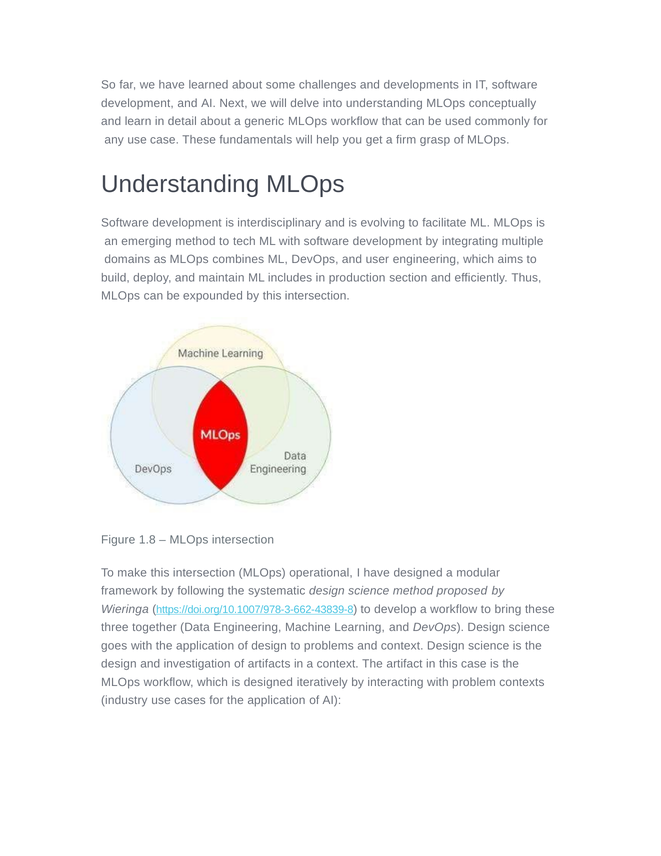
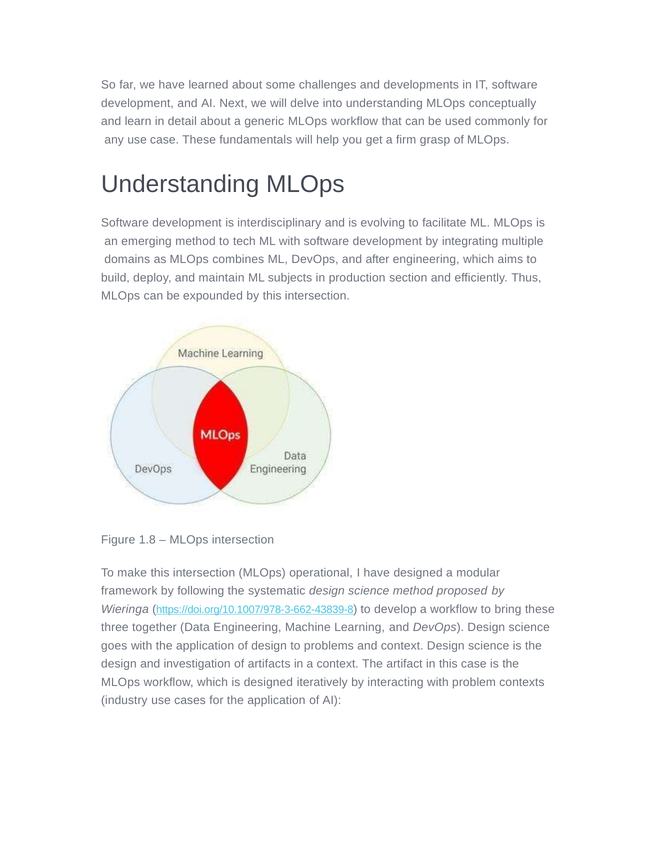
user: user -> after
includes: includes -> subjects
